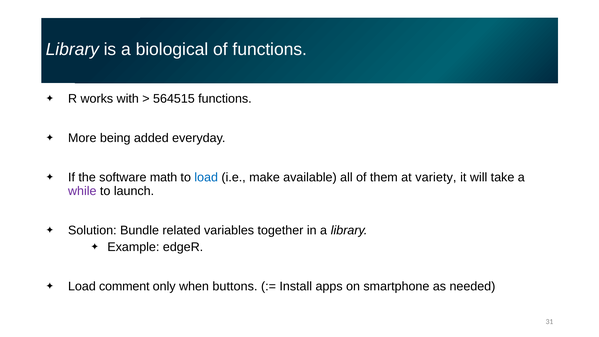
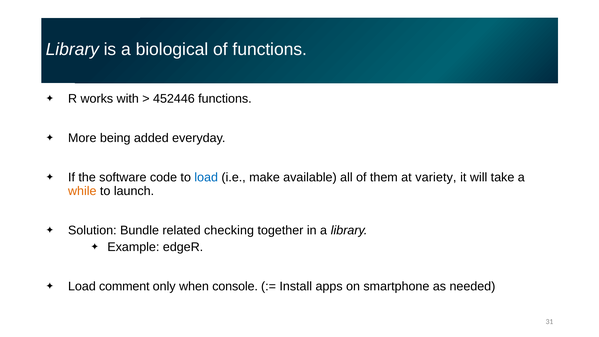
564515: 564515 -> 452446
math: math -> code
while colour: purple -> orange
variables: variables -> checking
buttons: buttons -> console
